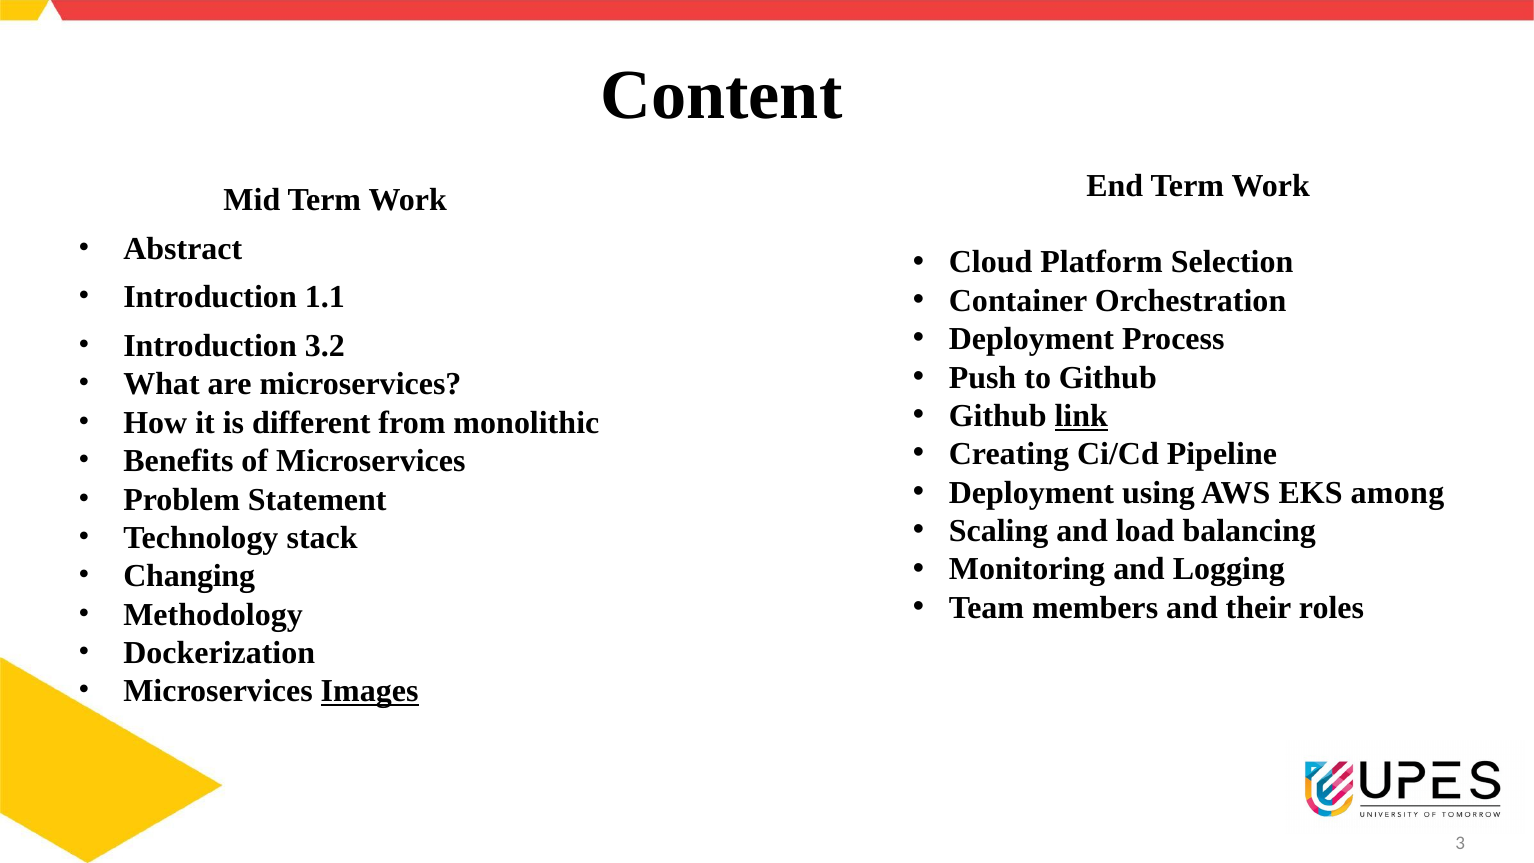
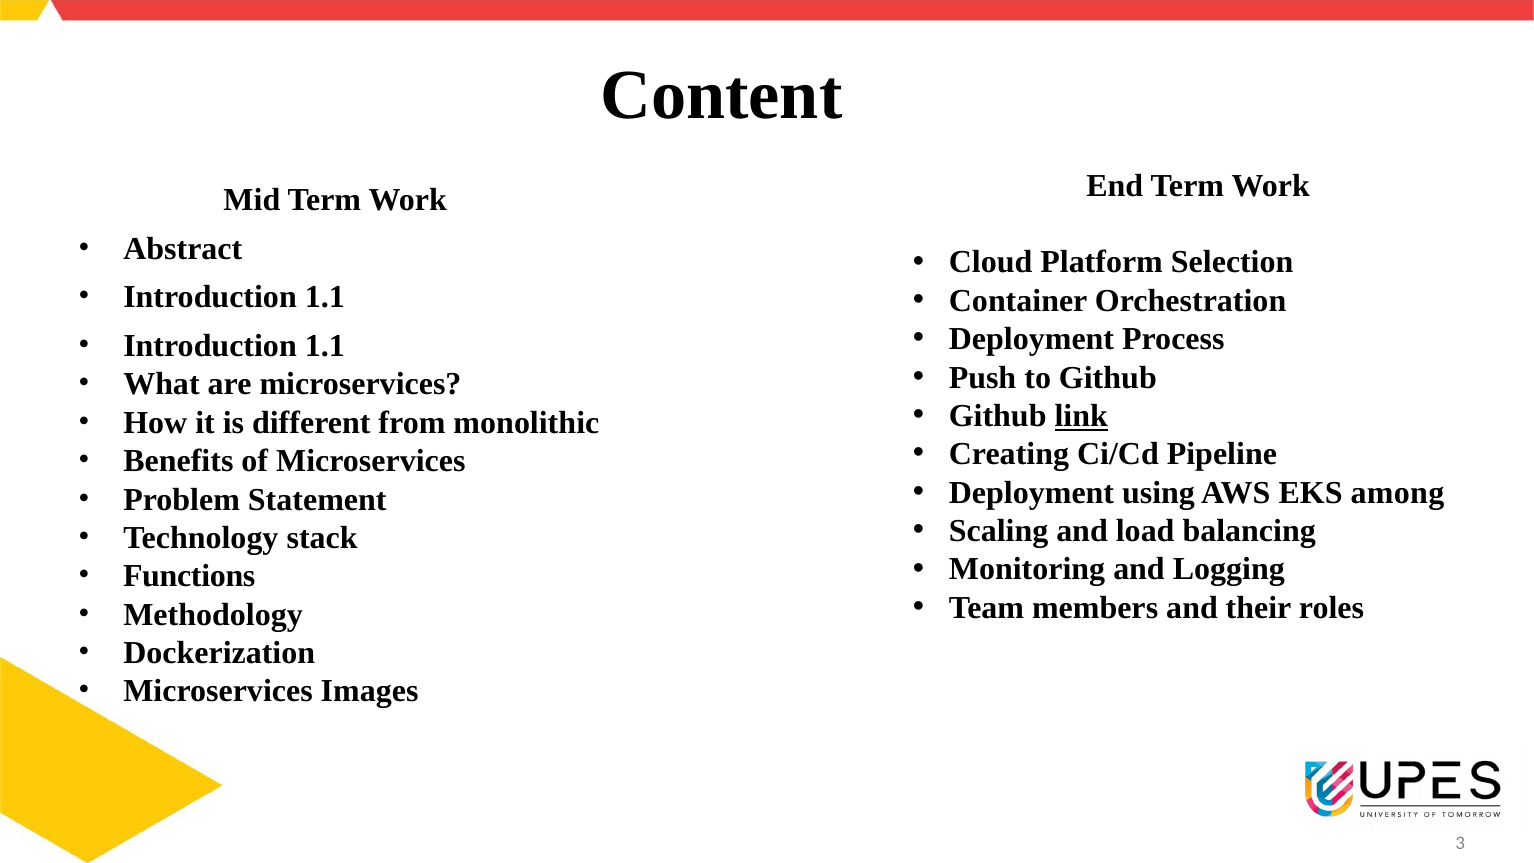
3.2 at (325, 346): 3.2 -> 1.1
Changing: Changing -> Functions
Images underline: present -> none
